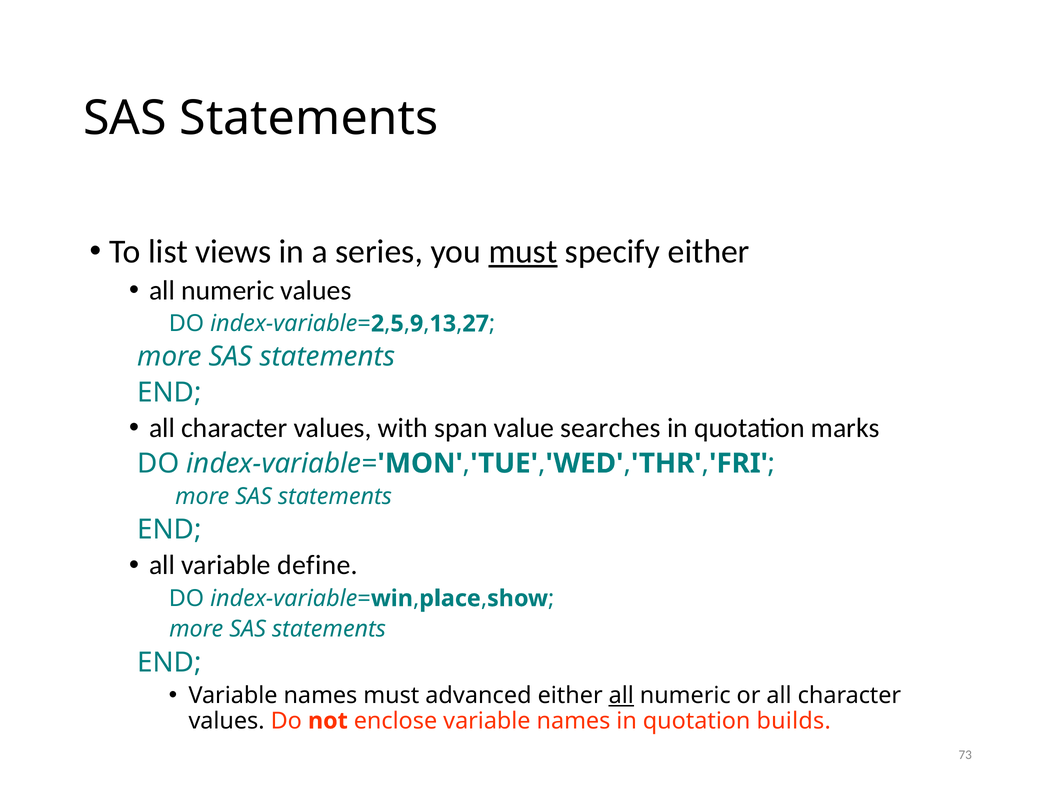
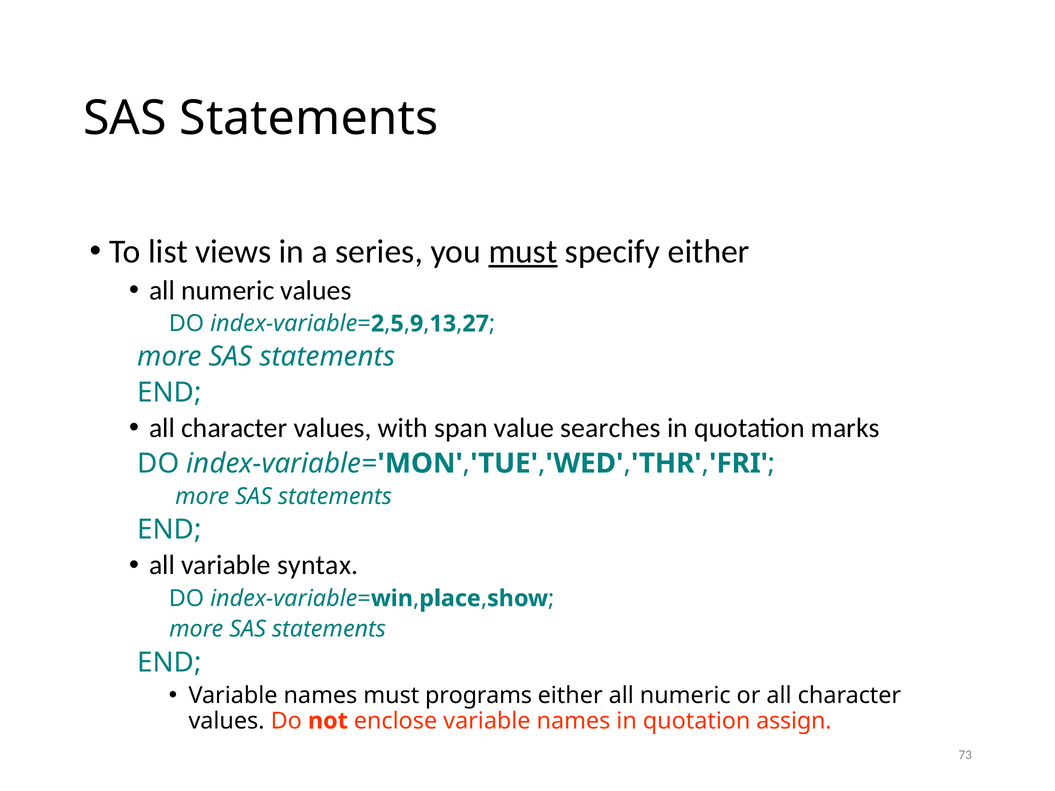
define: define -> syntax
advanced: advanced -> programs
all at (621, 696) underline: present -> none
builds: builds -> assign
